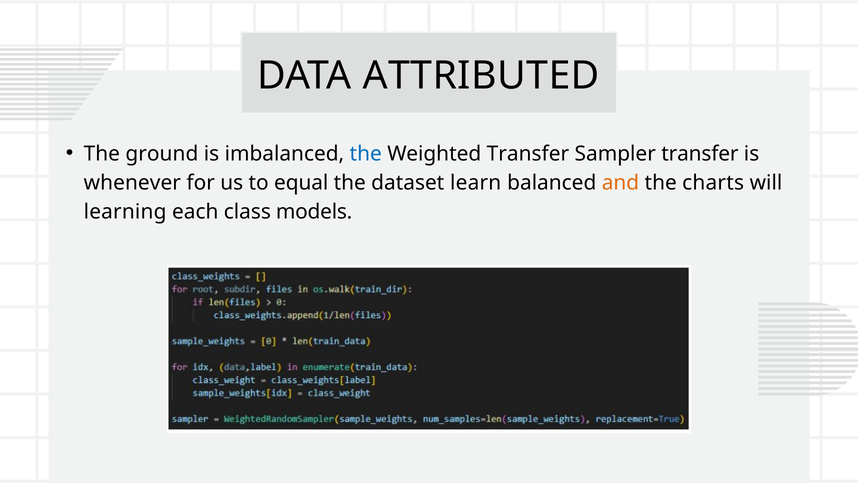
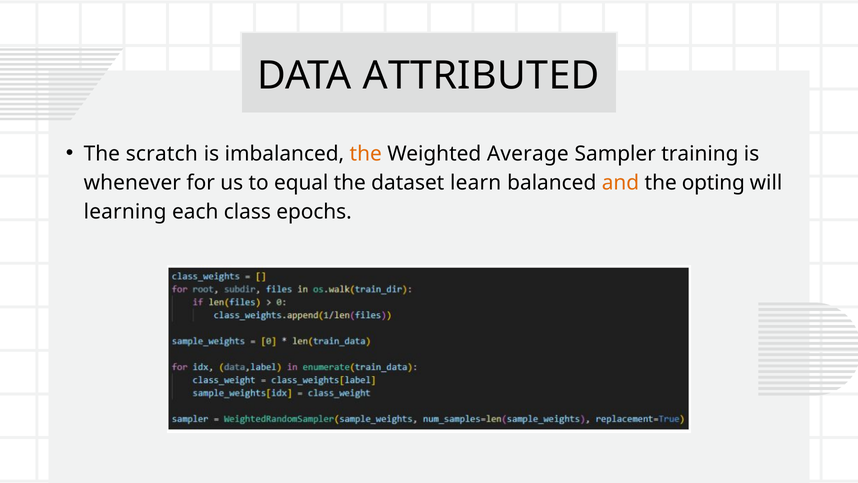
ground: ground -> scratch
the at (366, 154) colour: blue -> orange
Weighted Transfer: Transfer -> Average
Sampler transfer: transfer -> training
charts: charts -> opting
models: models -> epochs
